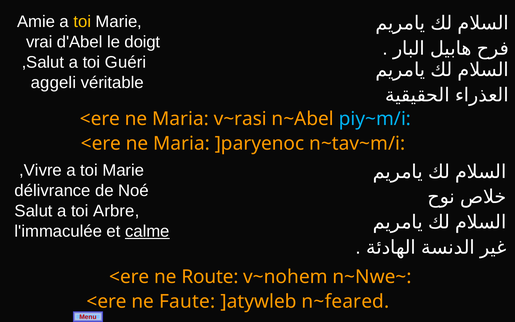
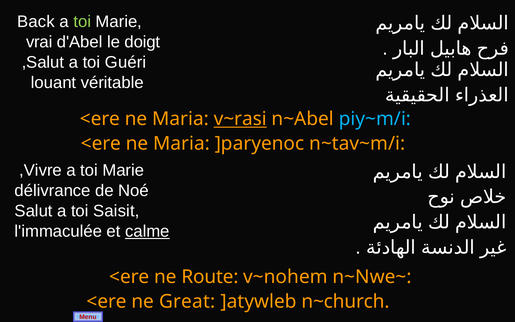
Amie: Amie -> Back
toi at (82, 22) colour: yellow -> light green
aggeli: aggeli -> louant
v~rasi underline: none -> present
Arbre: Arbre -> Saisit
Faute: Faute -> Great
n~feared: n~feared -> n~church
